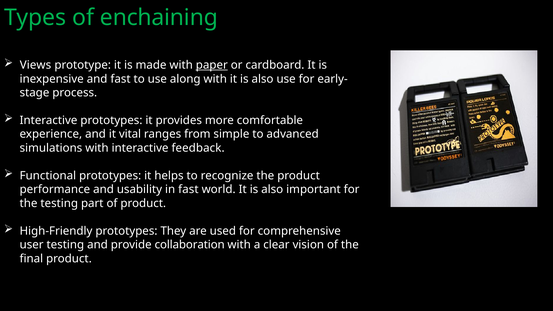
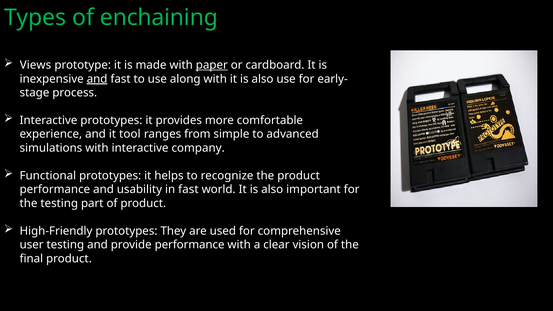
and at (97, 79) underline: none -> present
vital: vital -> tool
feedback: feedback -> company
provide collaboration: collaboration -> performance
